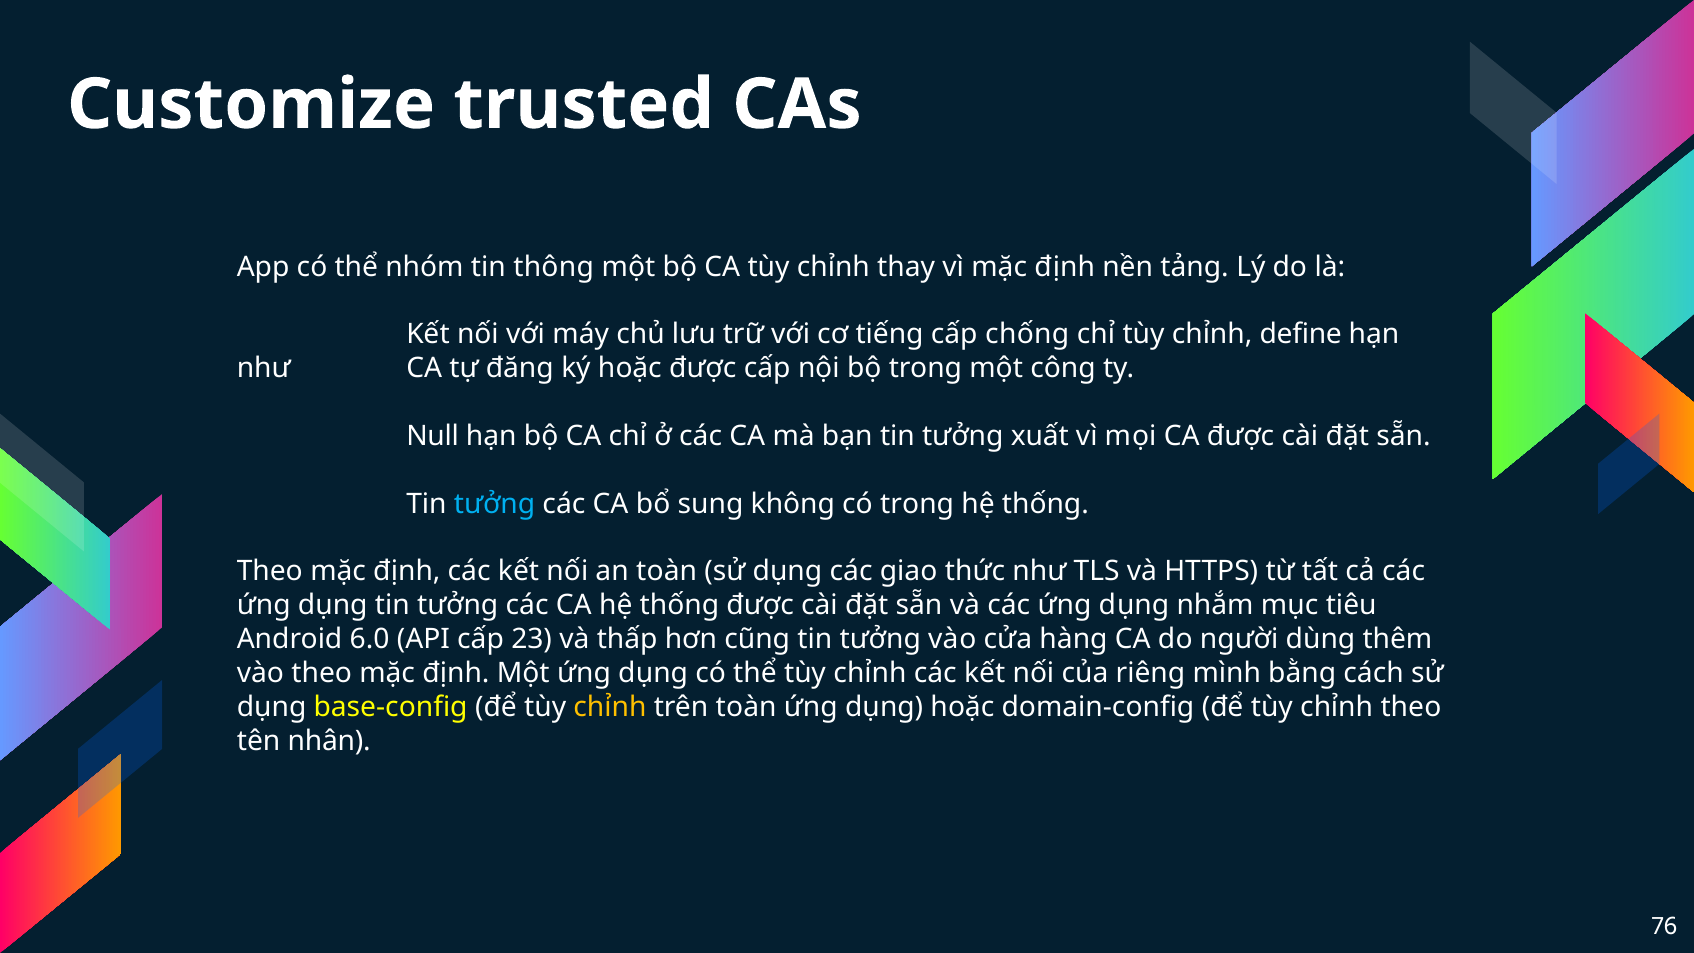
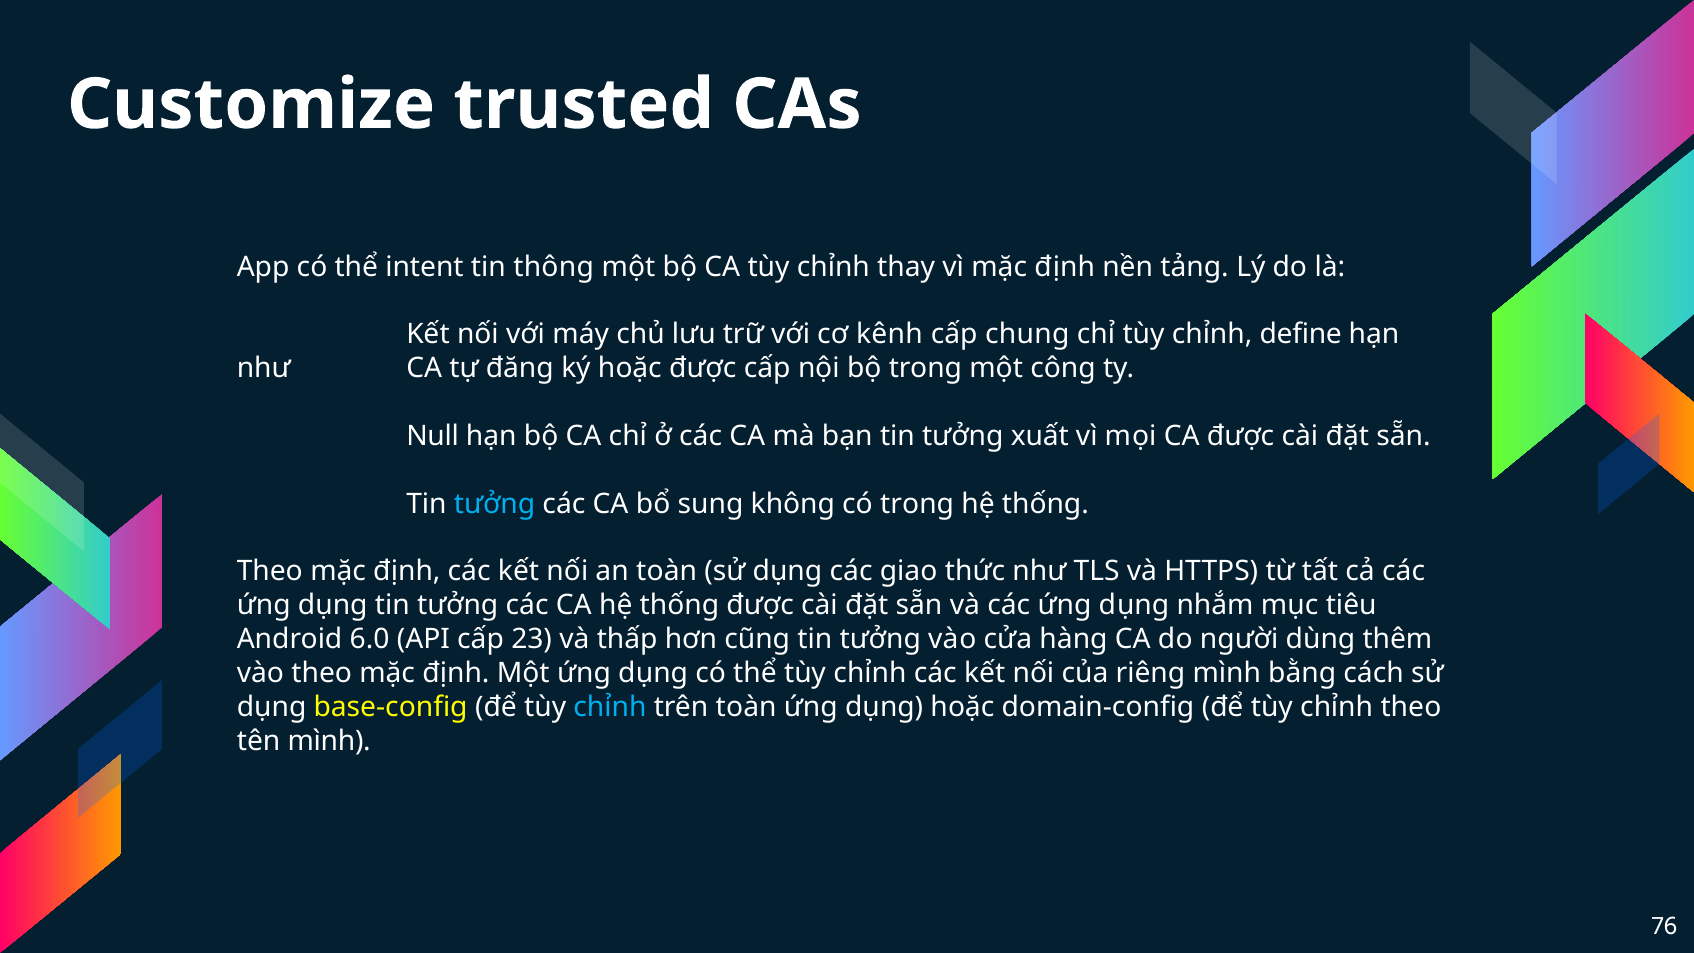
nhóm: nhóm -> intent
tiếng: tiếng -> kênh
chống: chống -> chung
chỉnh at (610, 707) colour: yellow -> light blue
tên nhân: nhân -> mình
